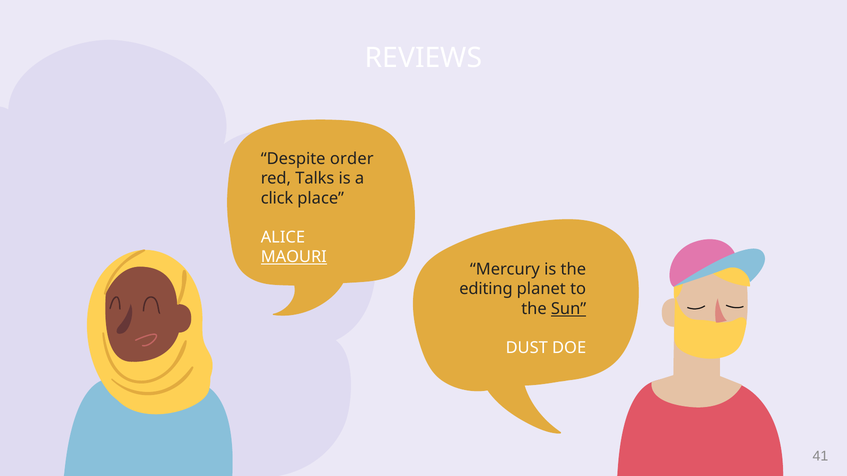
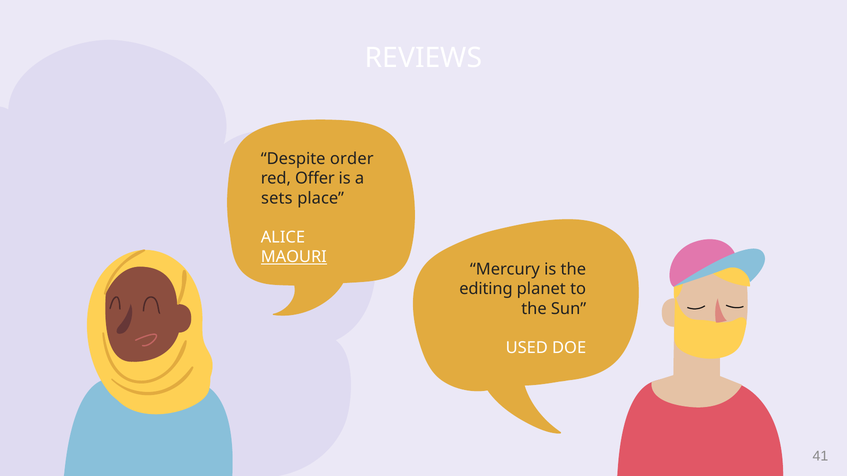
Talks: Talks -> Offer
click: click -> sets
Sun underline: present -> none
DUST: DUST -> USED
